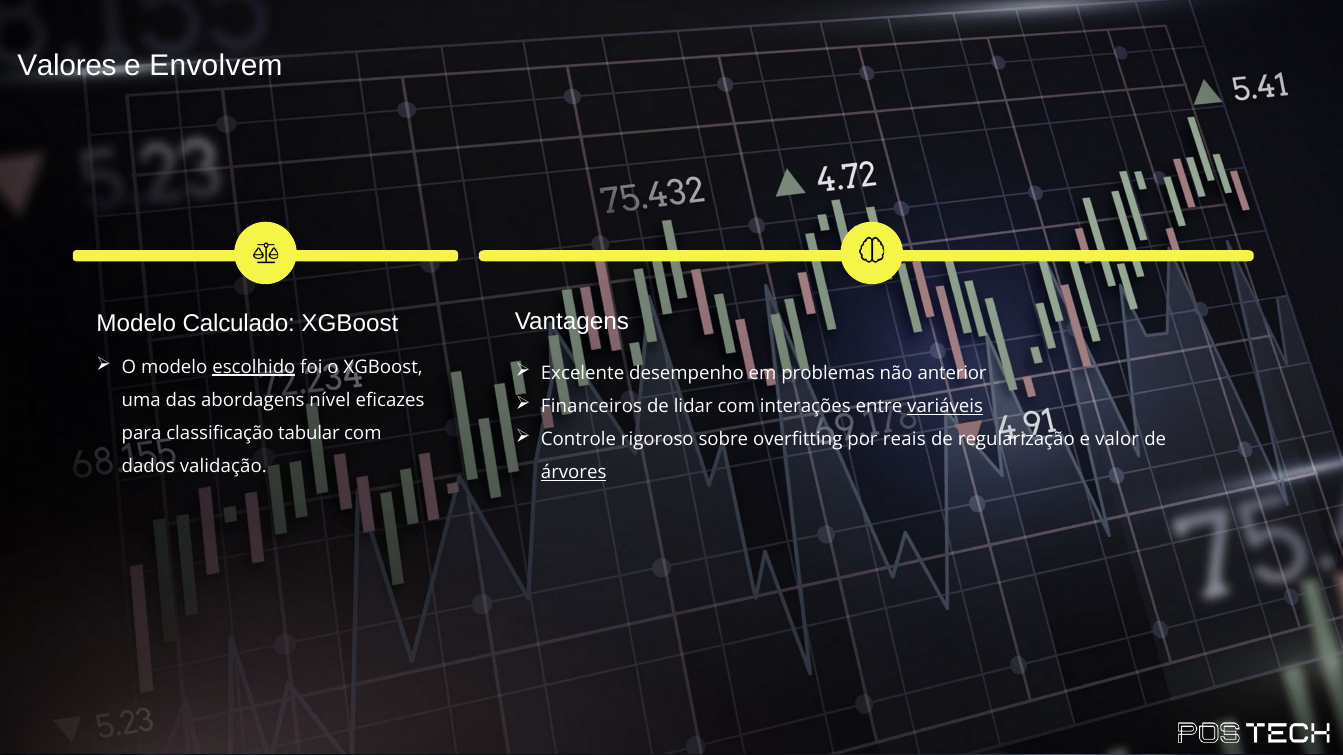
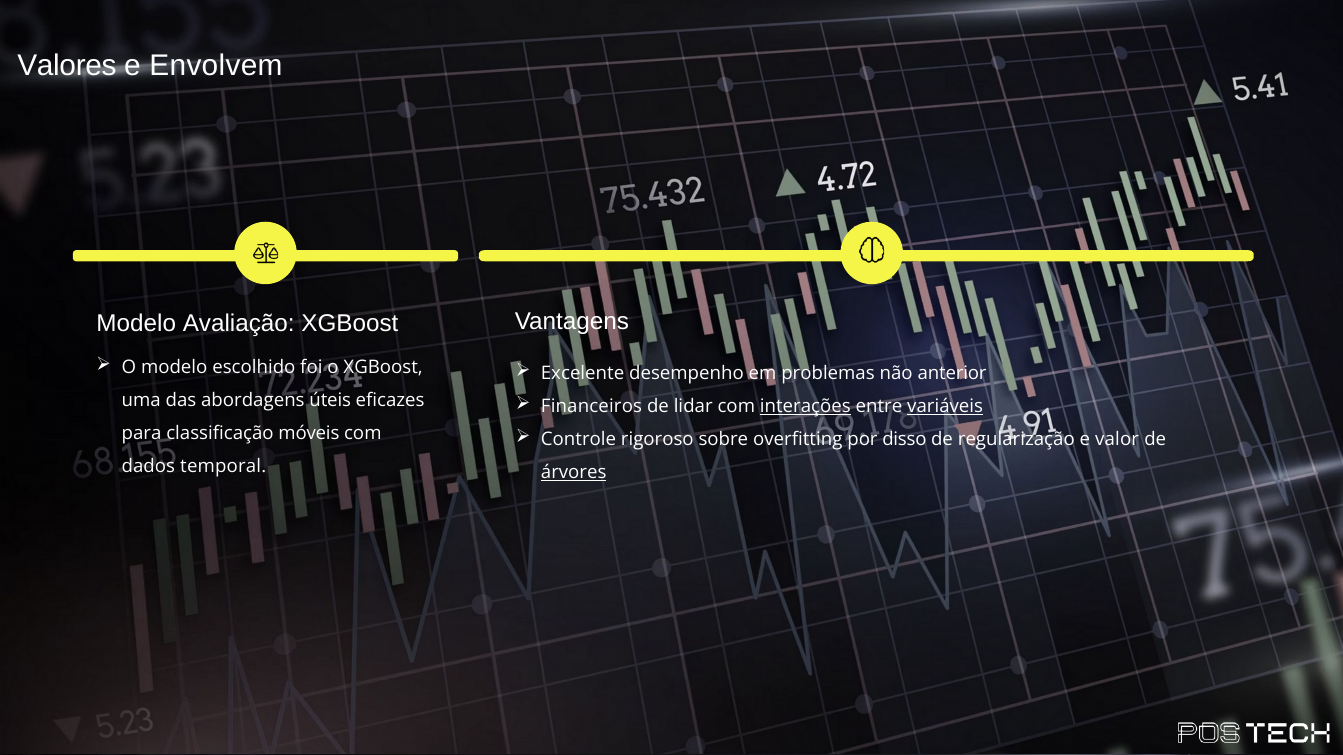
Calculado: Calculado -> Avaliação
escolhido underline: present -> none
nível: nível -> úteis
interações underline: none -> present
tabular: tabular -> móveis
reais: reais -> disso
validação: validação -> temporal
